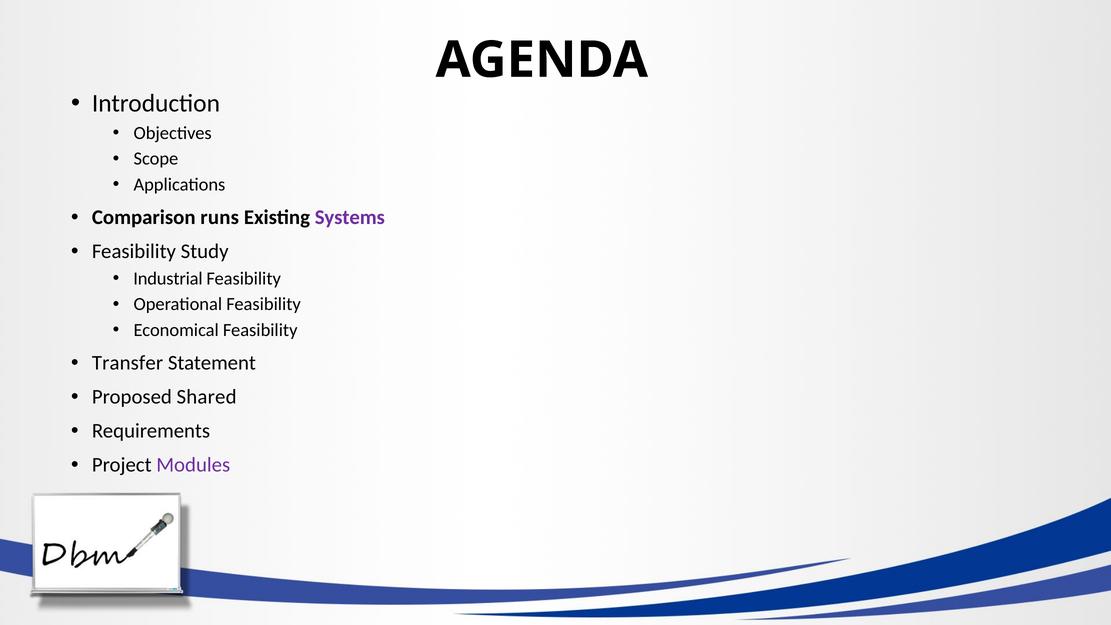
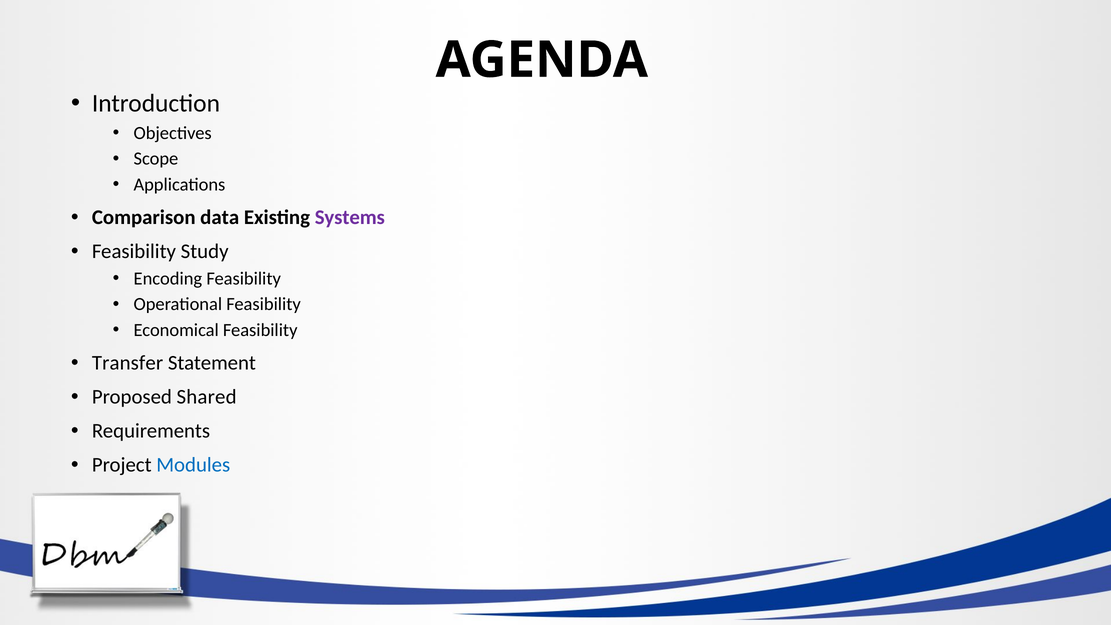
runs: runs -> data
Industrial: Industrial -> Encoding
Modules colour: purple -> blue
